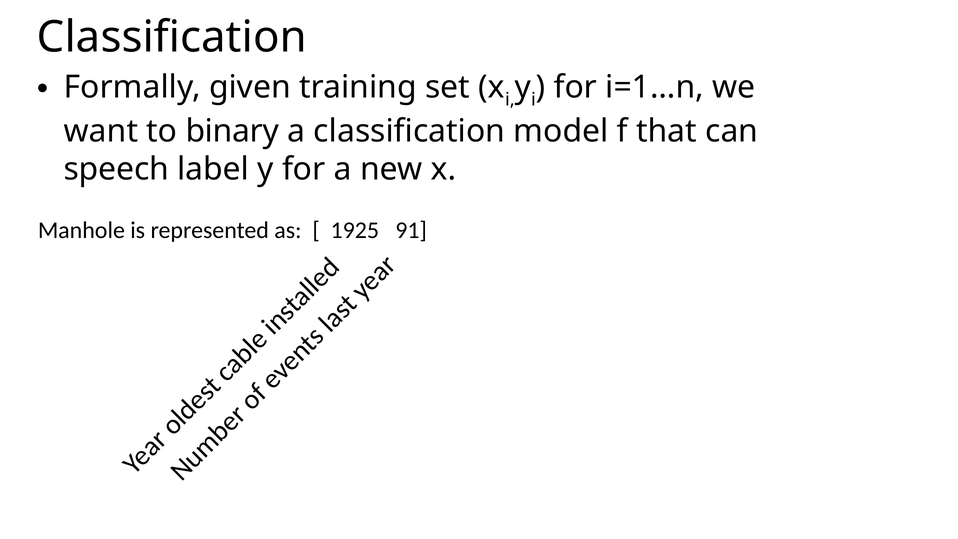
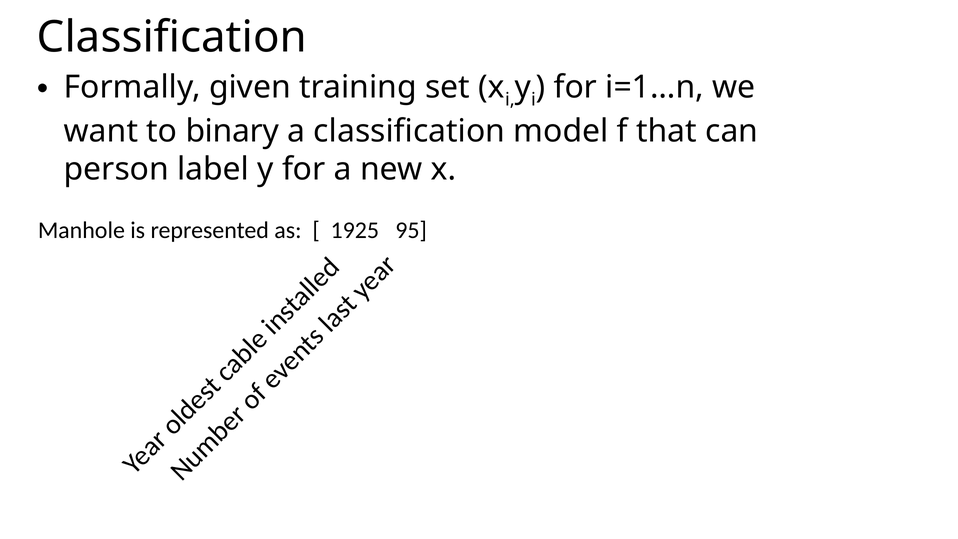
speech: speech -> person
91: 91 -> 95
